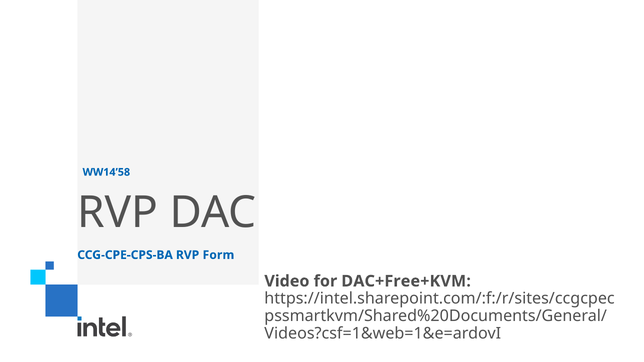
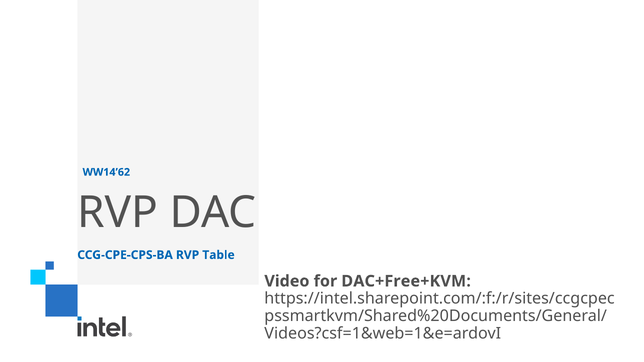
WW14’58: WW14’58 -> WW14’62
Form: Form -> Table
